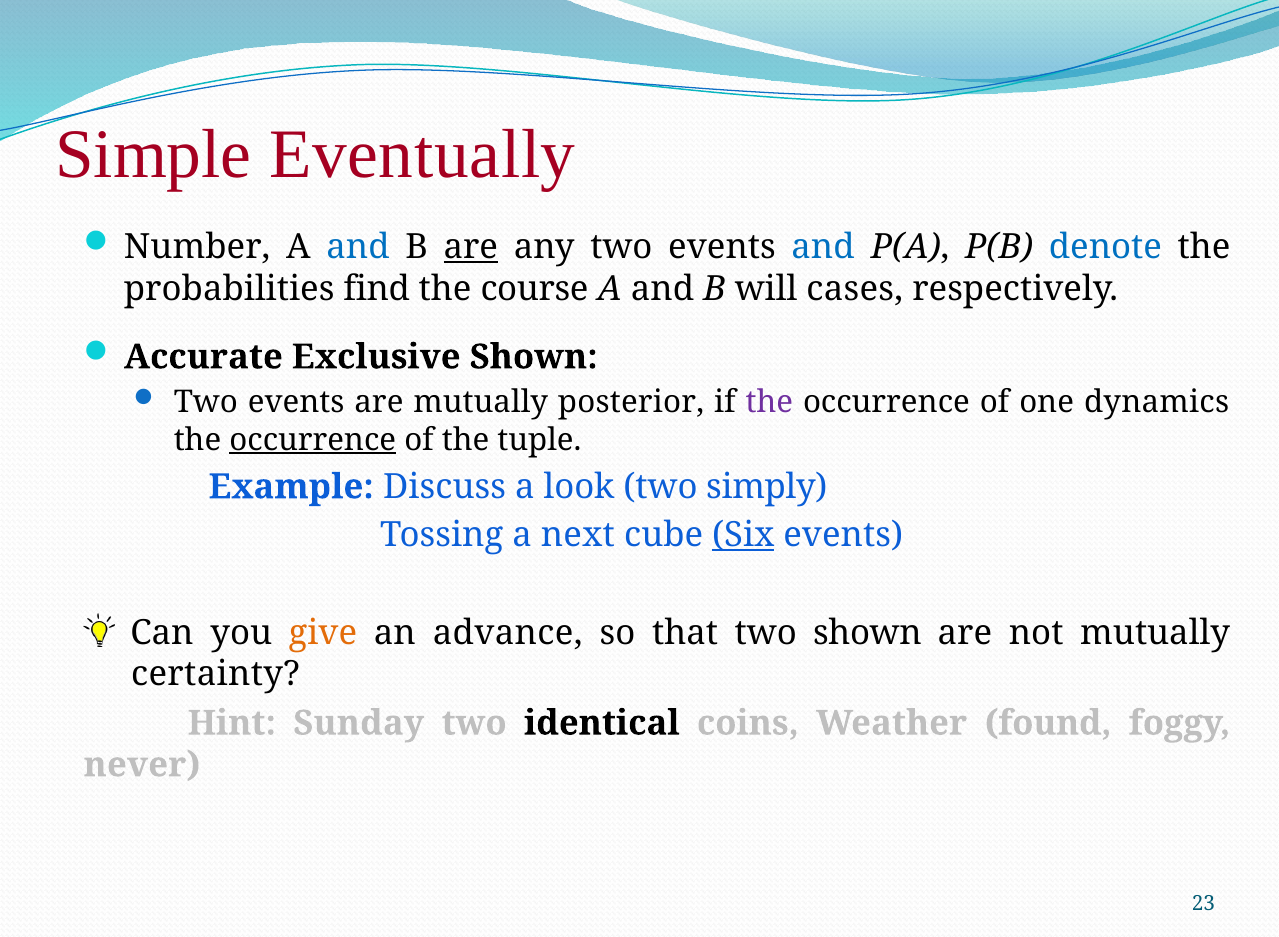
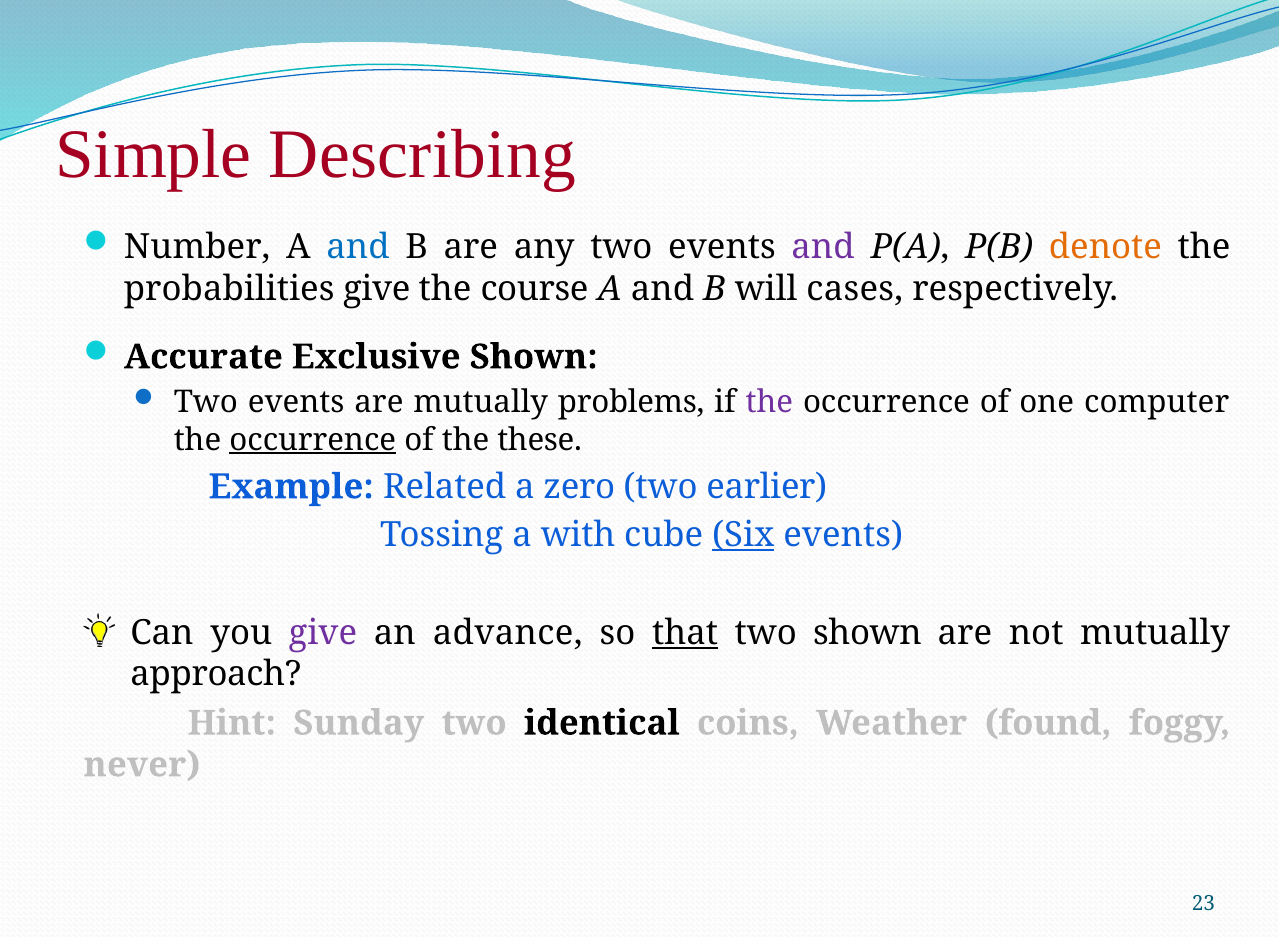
Eventually: Eventually -> Describing
are at (471, 247) underline: present -> none
and at (823, 247) colour: blue -> purple
denote colour: blue -> orange
probabilities find: find -> give
posterior: posterior -> problems
dynamics: dynamics -> computer
tuple: tuple -> these
Discuss: Discuss -> Related
look: look -> zero
simply: simply -> earlier
next: next -> with
give at (323, 633) colour: orange -> purple
that underline: none -> present
certainty: certainty -> approach
